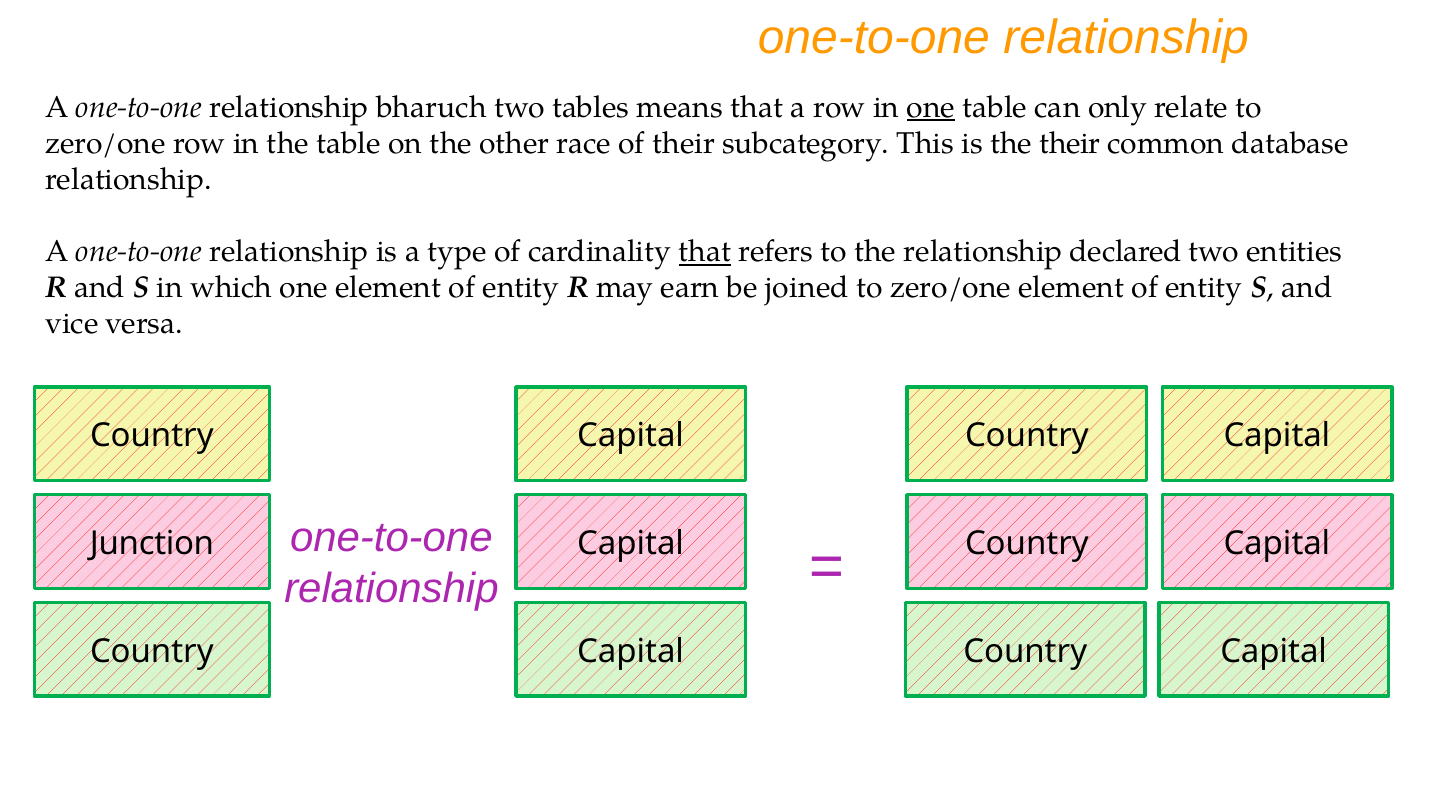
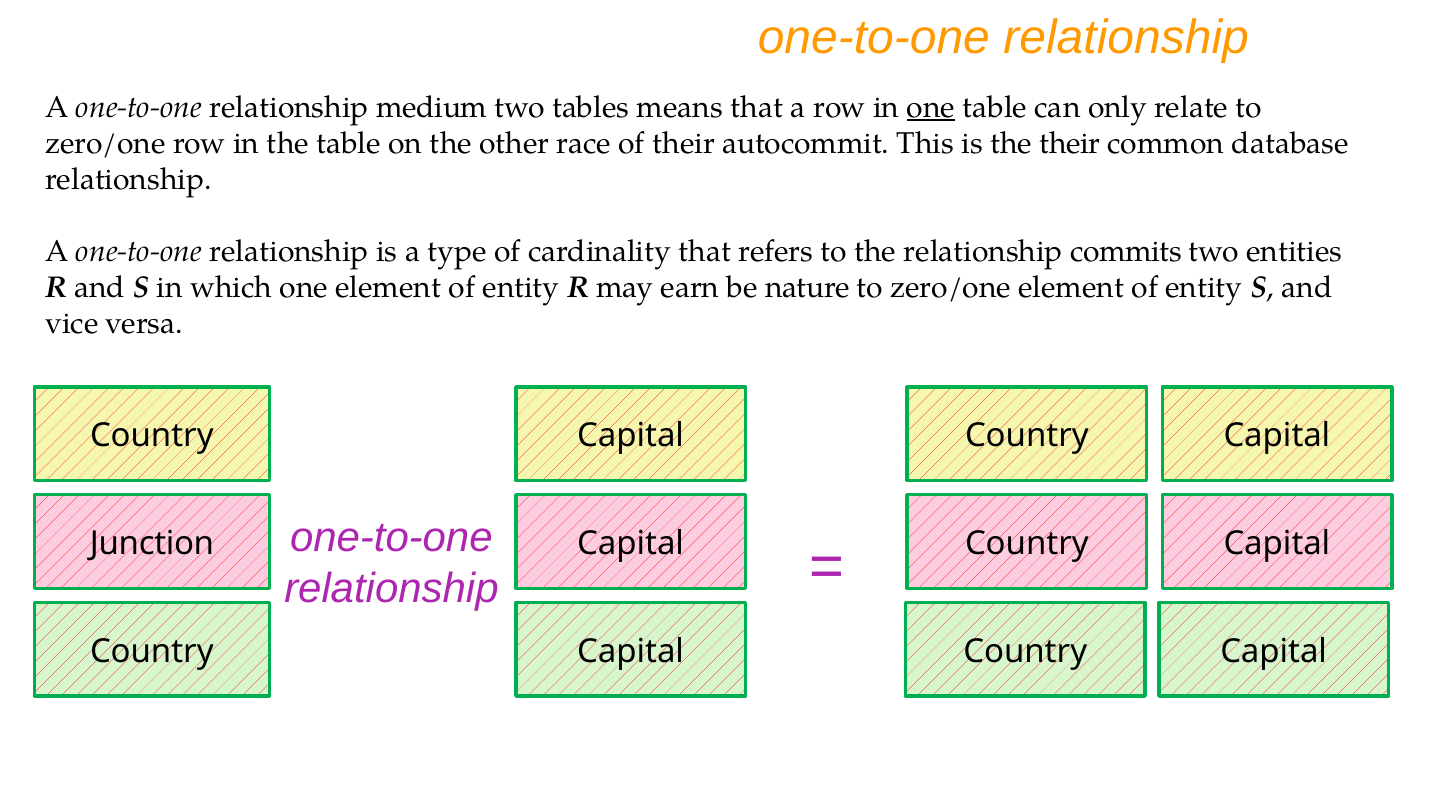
bharuch: bharuch -> medium
subcategory: subcategory -> autocommit
that at (705, 252) underline: present -> none
declared: declared -> commits
joined: joined -> nature
